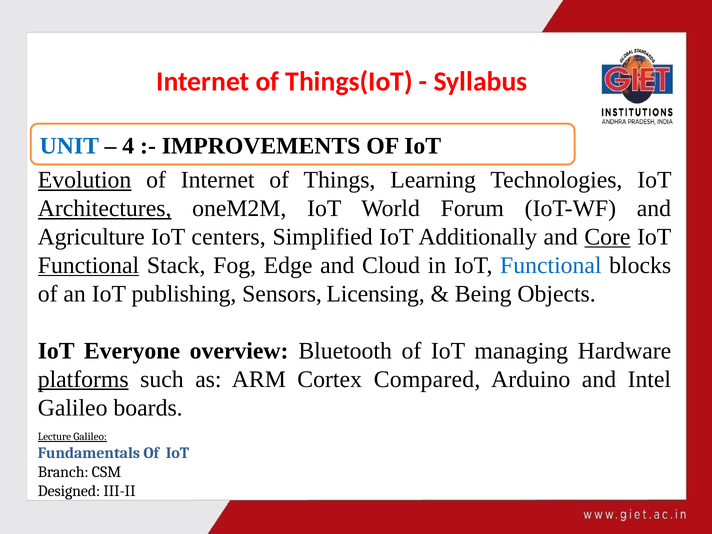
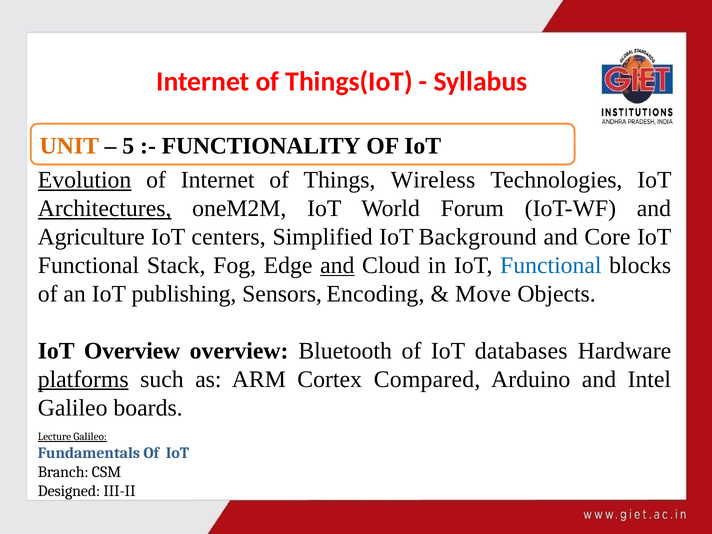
UNIT colour: blue -> orange
4: 4 -> 5
IMPROVEMENTS: IMPROVEMENTS -> FUNCTIONALITY
Learning: Learning -> Wireless
Additionally: Additionally -> Background
Core underline: present -> none
Functional at (88, 265) underline: present -> none
and at (337, 265) underline: none -> present
Licensing: Licensing -> Encoding
Being: Being -> Move
IoT Everyone: Everyone -> Overview
managing: managing -> databases
